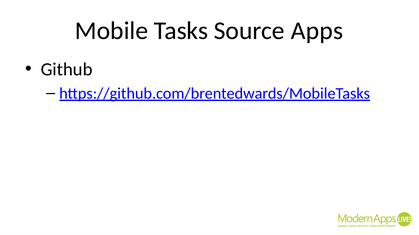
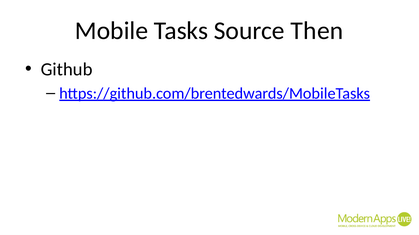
Apps: Apps -> Then
